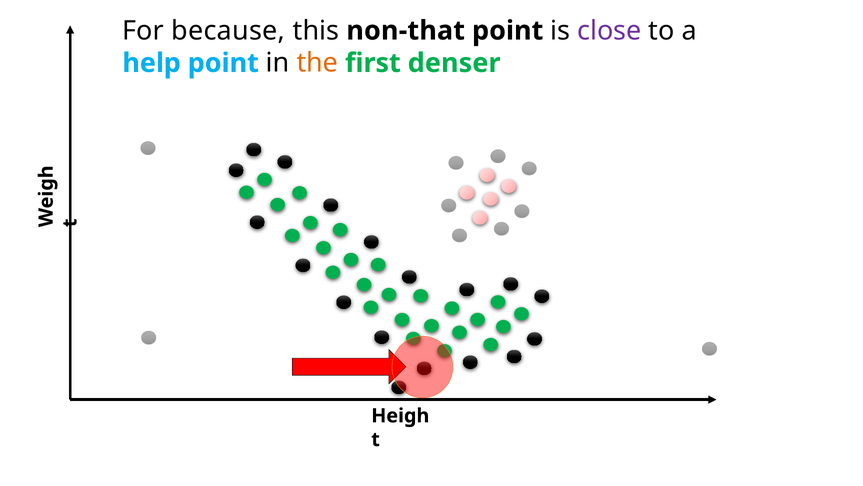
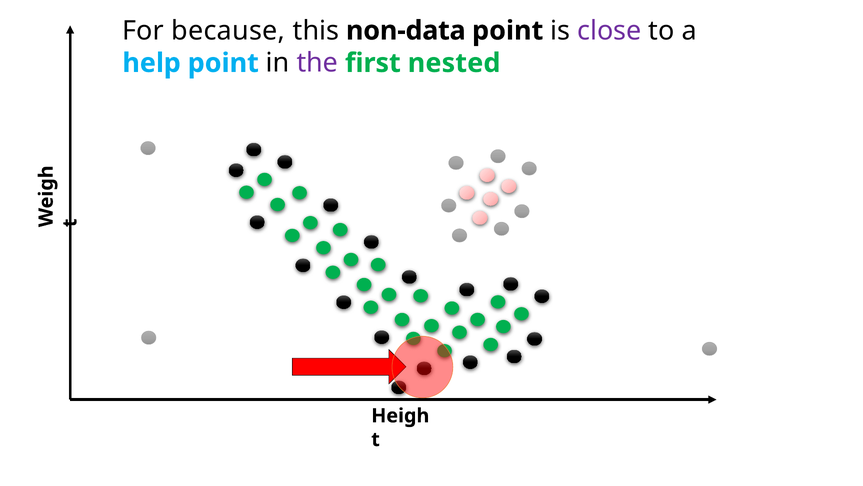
non-that: non-that -> non-data
the colour: orange -> purple
denser: denser -> nested
